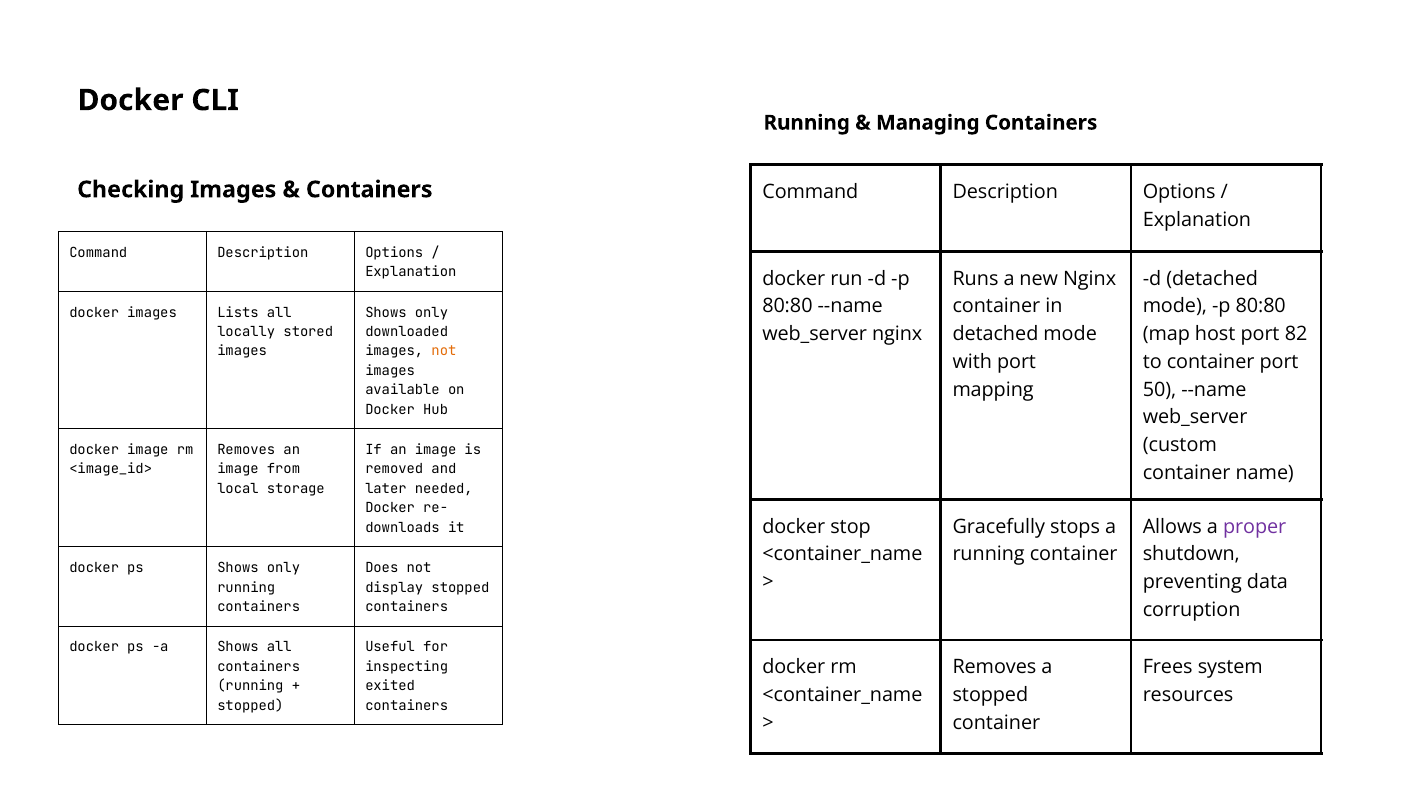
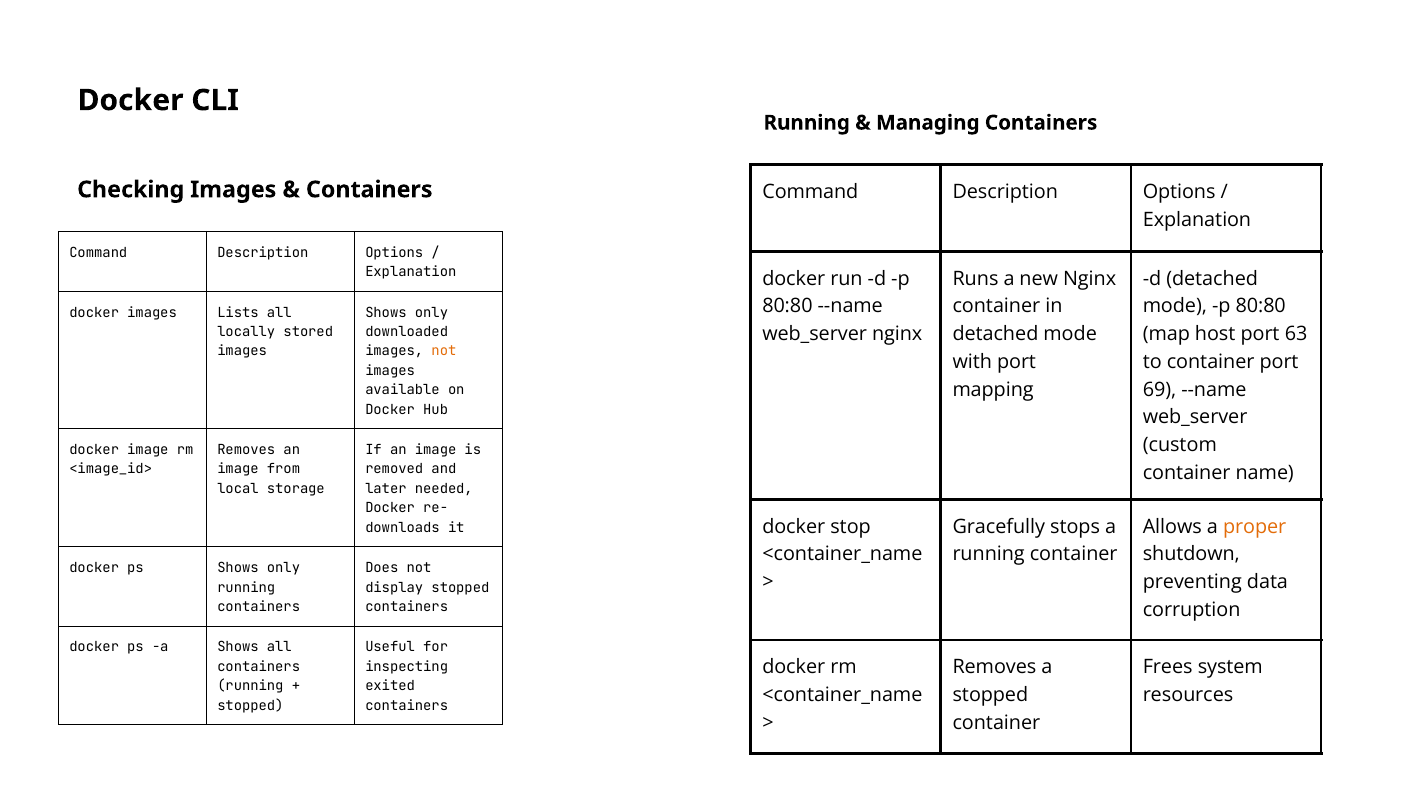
82: 82 -> 63
50: 50 -> 69
proper colour: purple -> orange
